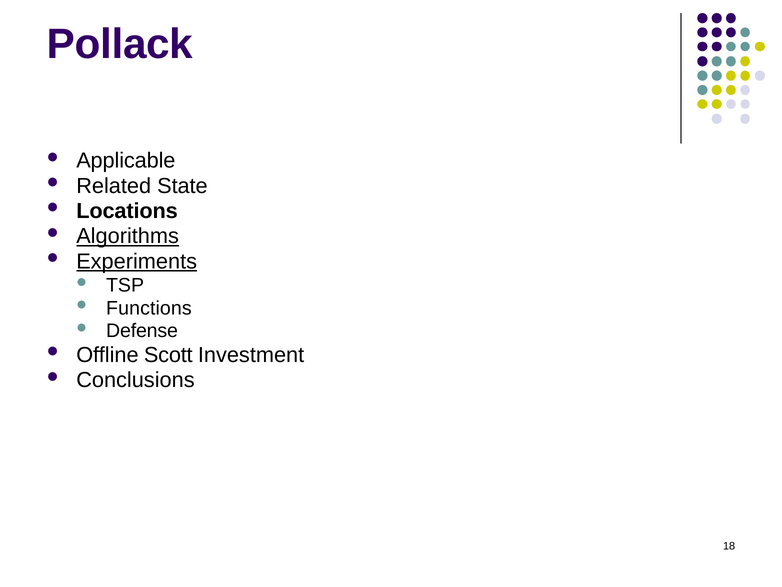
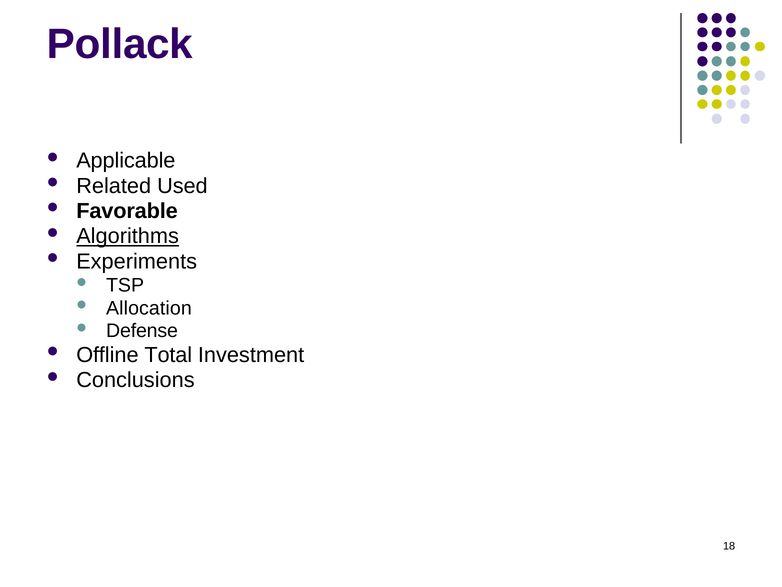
State: State -> Used
Locations: Locations -> Favorable
Experiments underline: present -> none
Functions: Functions -> Allocation
Scott: Scott -> Total
